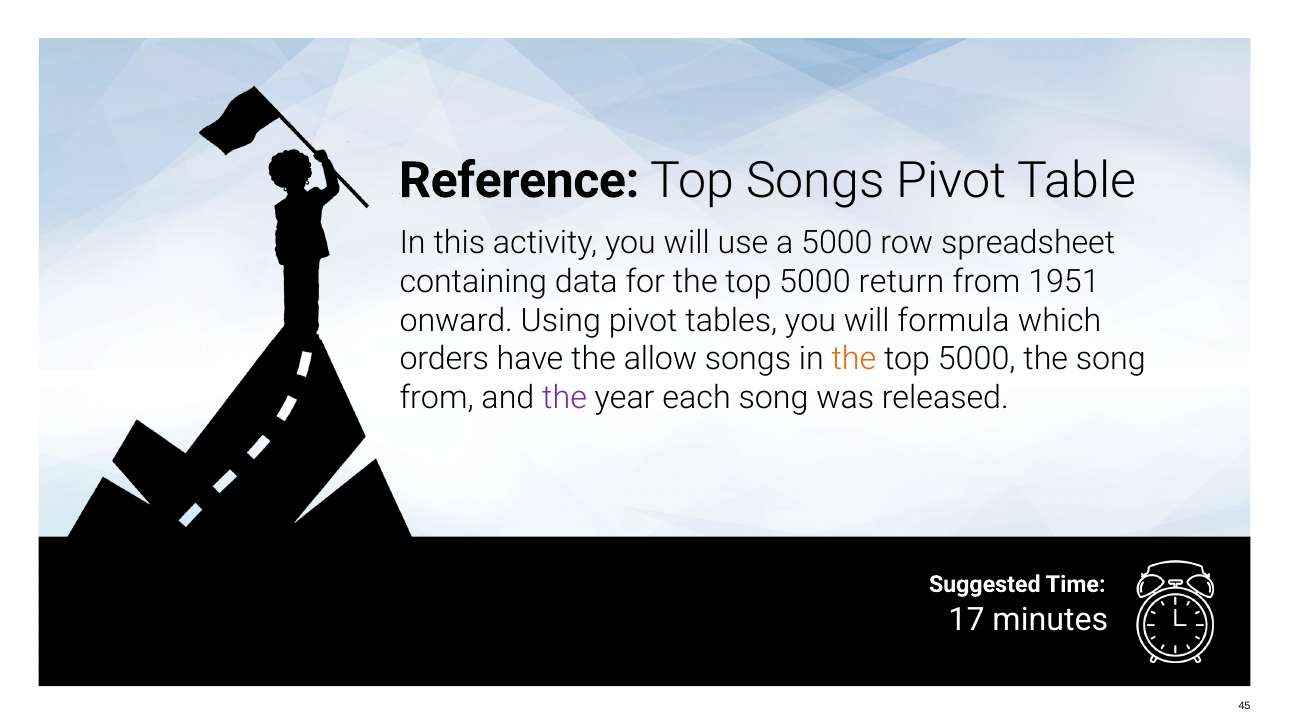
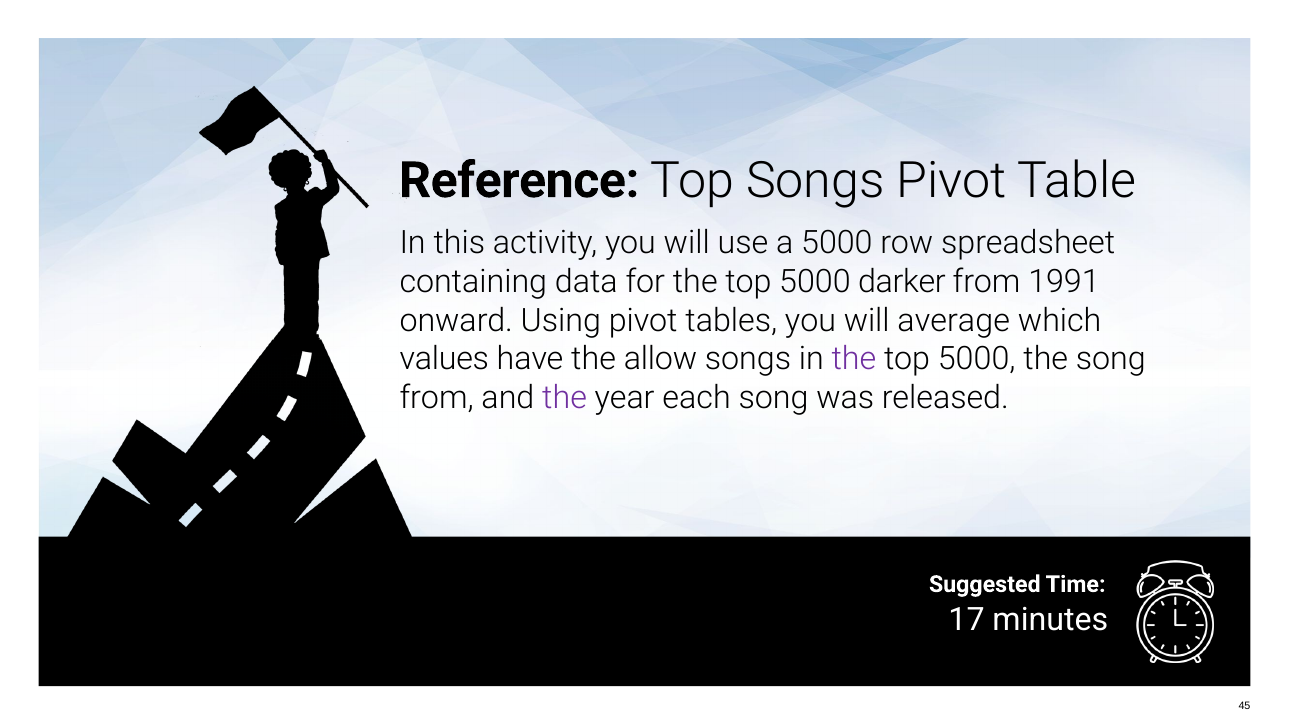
return: return -> darker
1951: 1951 -> 1991
formula: formula -> average
orders: orders -> values
the at (854, 359) colour: orange -> purple
